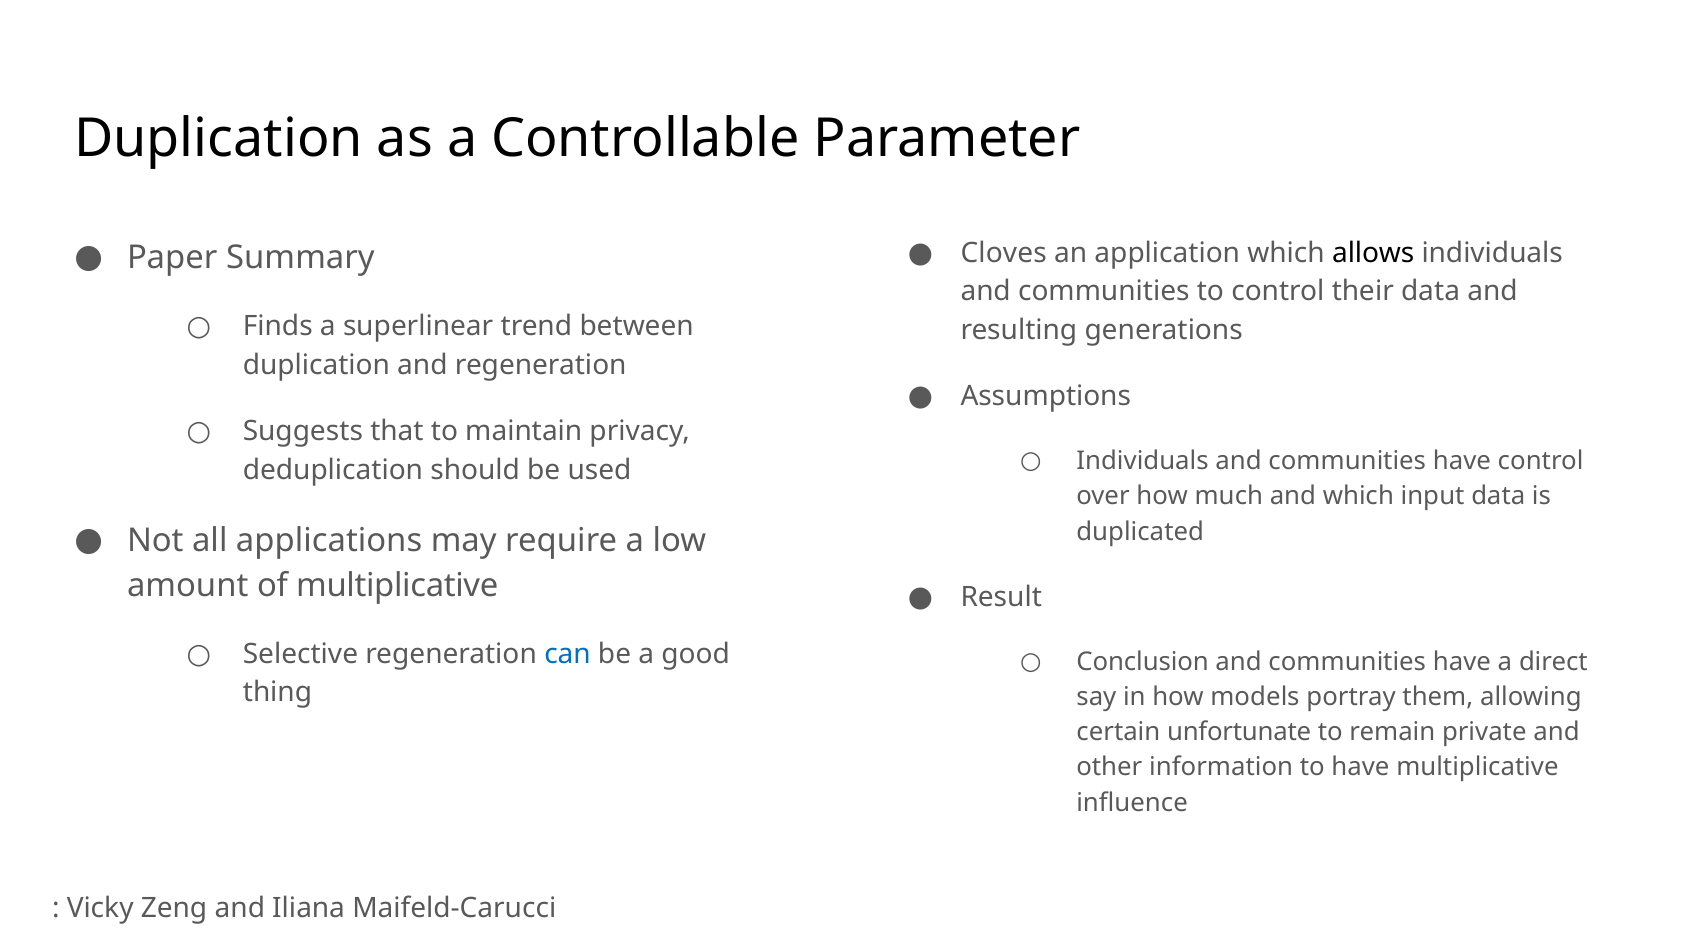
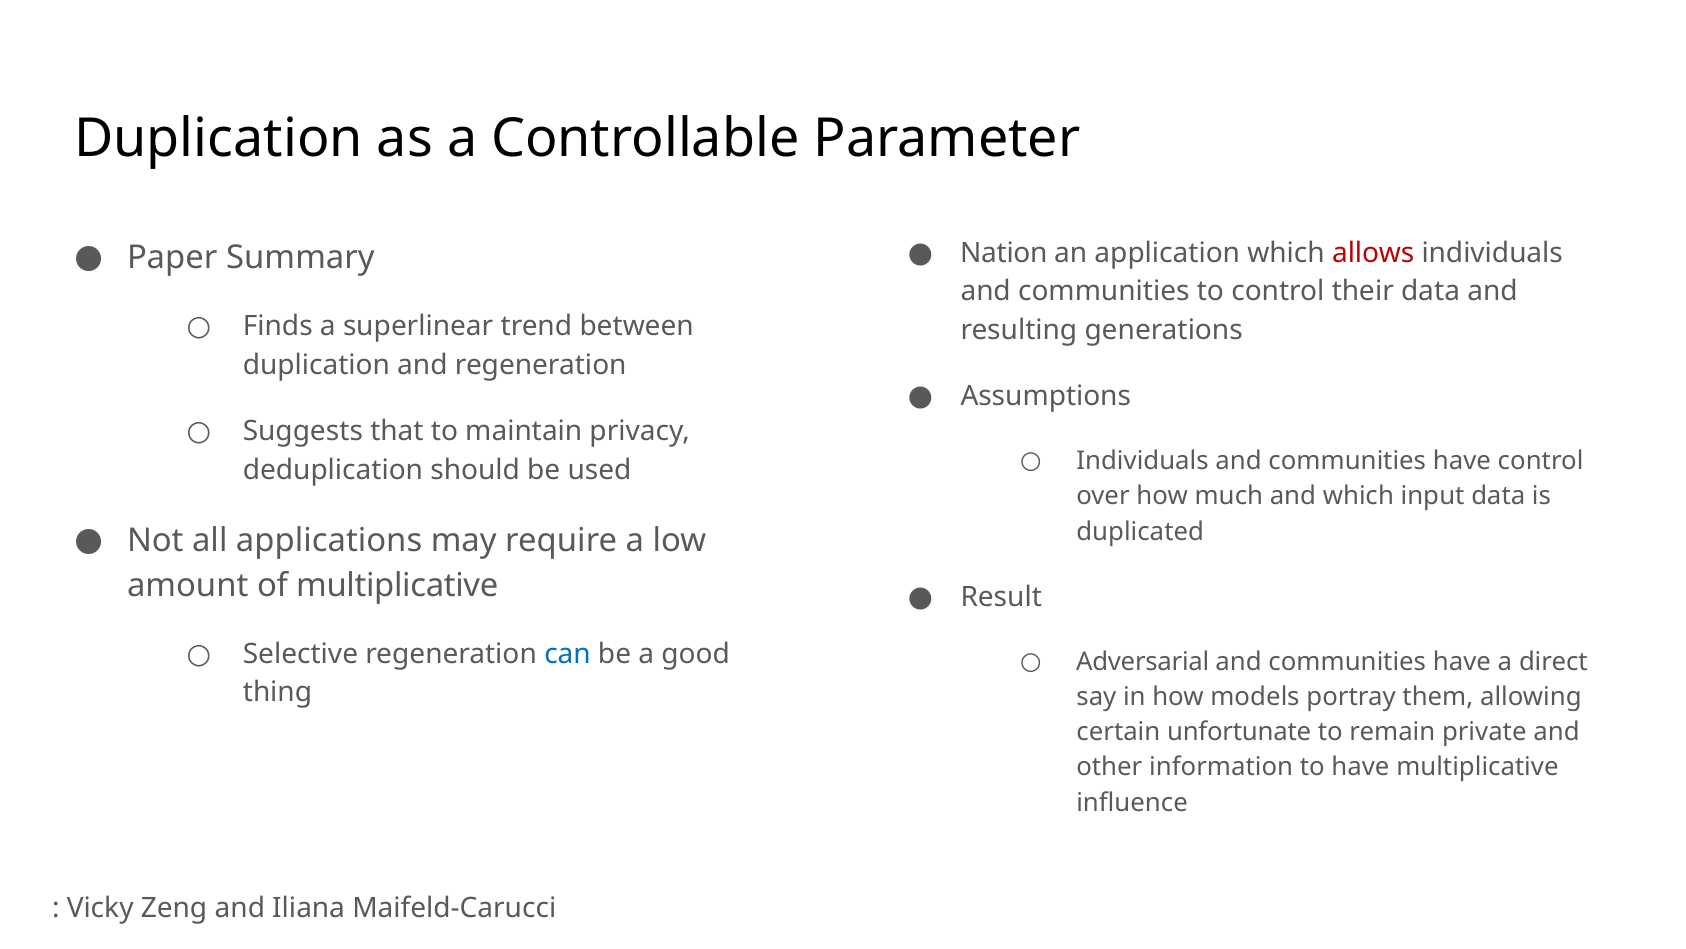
Cloves: Cloves -> Nation
allows colour: black -> red
Conclusion: Conclusion -> Adversarial
